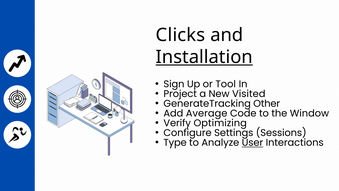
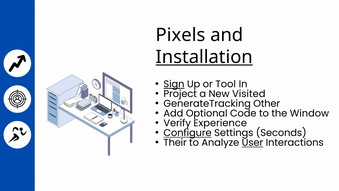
Clicks: Clicks -> Pixels
Sign underline: none -> present
Average: Average -> Optional
Optimizing: Optimizing -> Experience
Configure underline: none -> present
Sessions: Sessions -> Seconds
Type: Type -> Their
